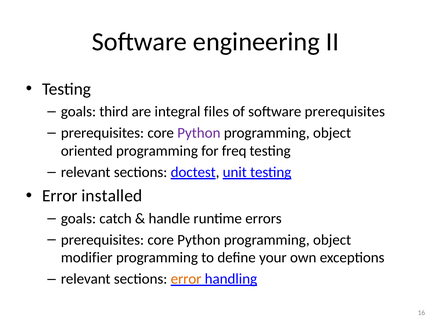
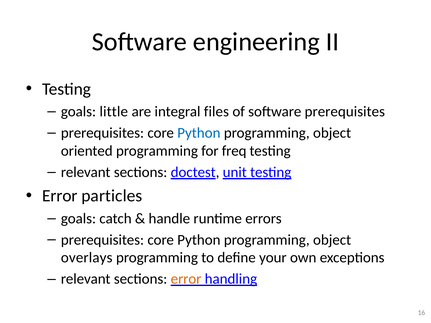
third: third -> little
Python at (199, 133) colour: purple -> blue
installed: installed -> particles
modifier: modifier -> overlays
